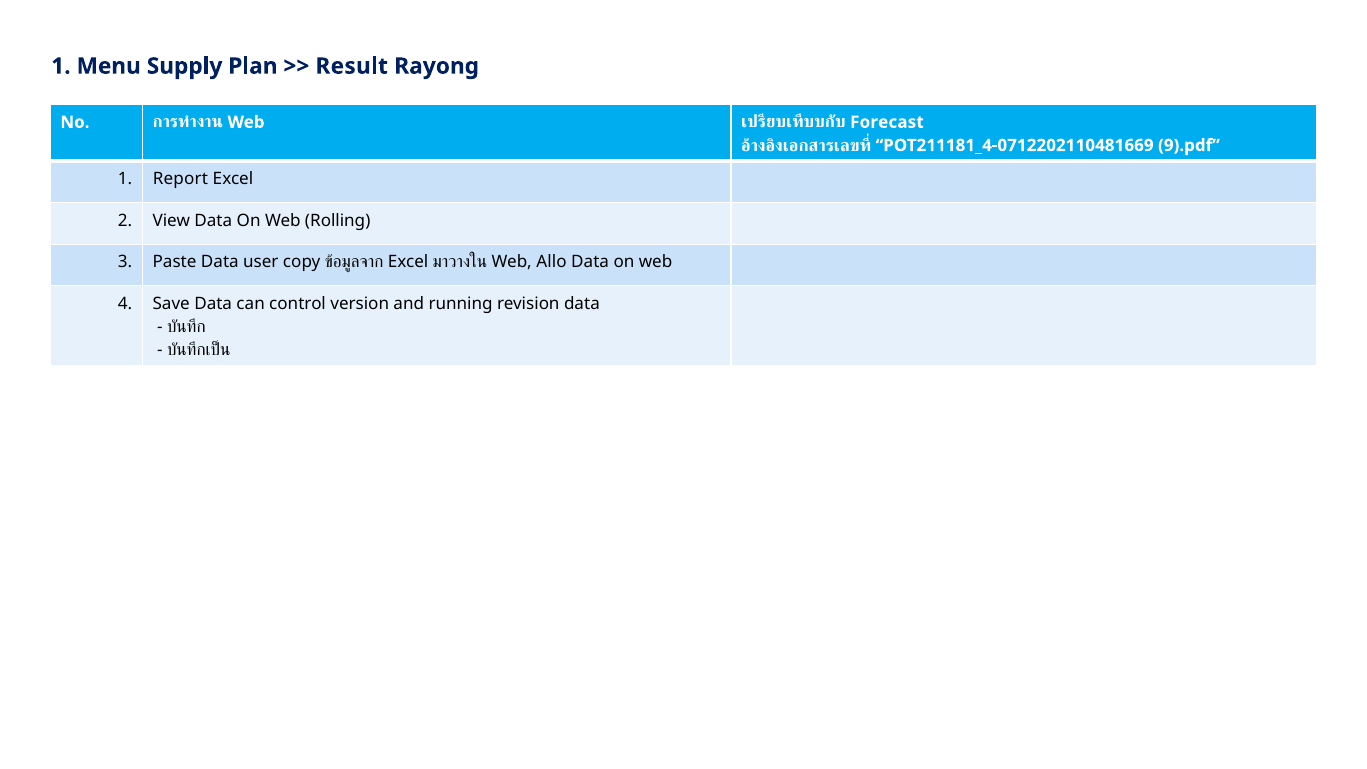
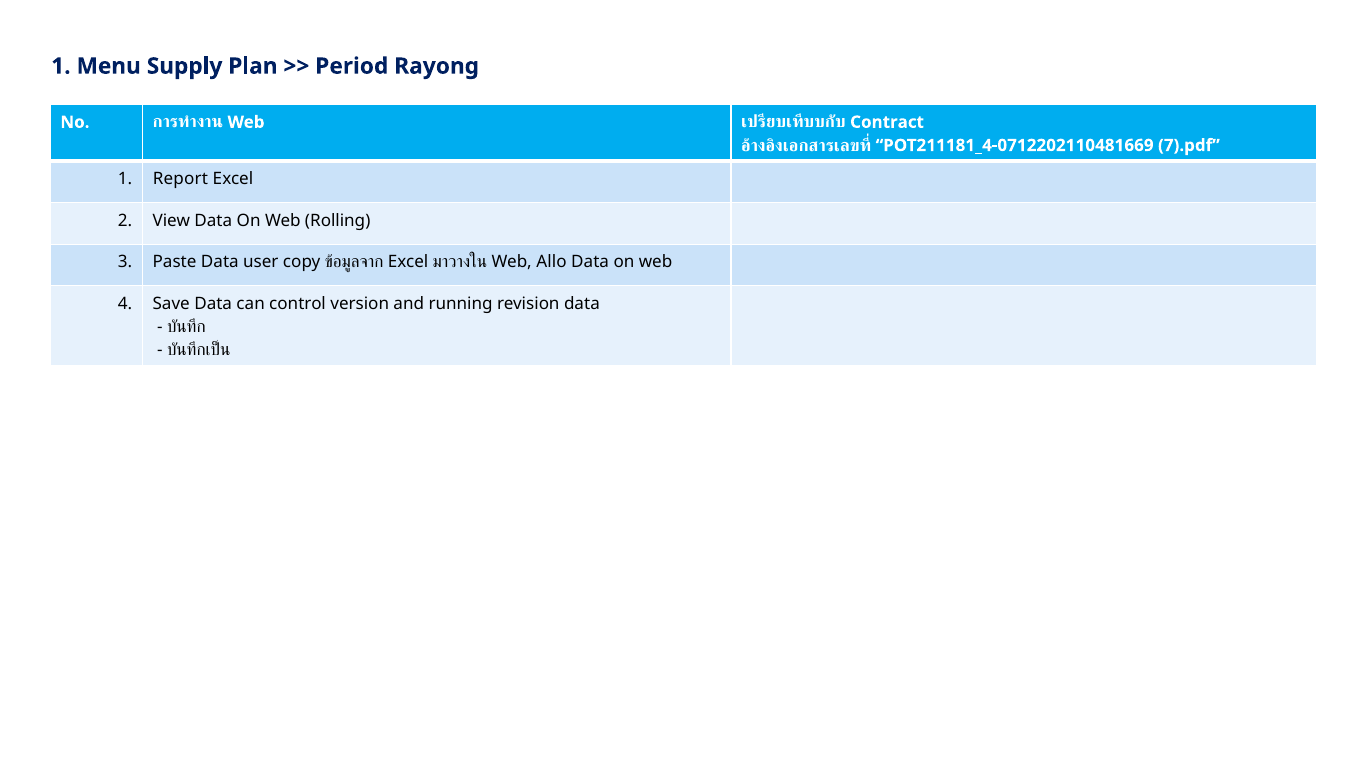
Result: Result -> Period
Forecast: Forecast -> Contract
9).pdf: 9).pdf -> 7).pdf
